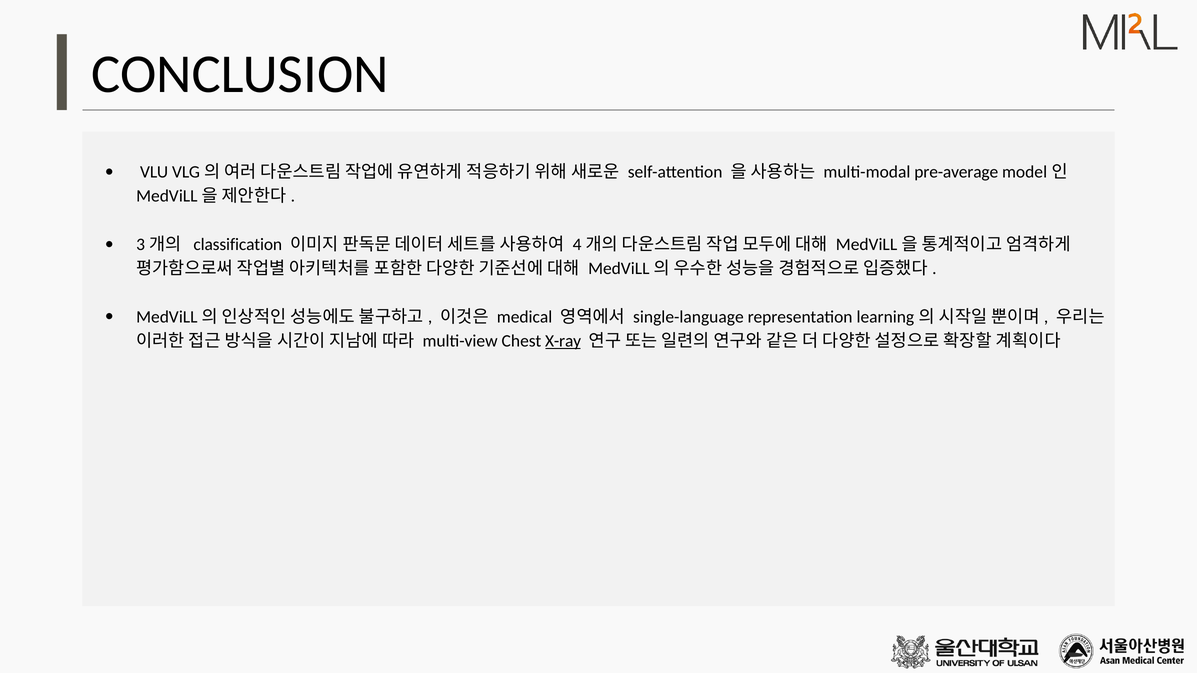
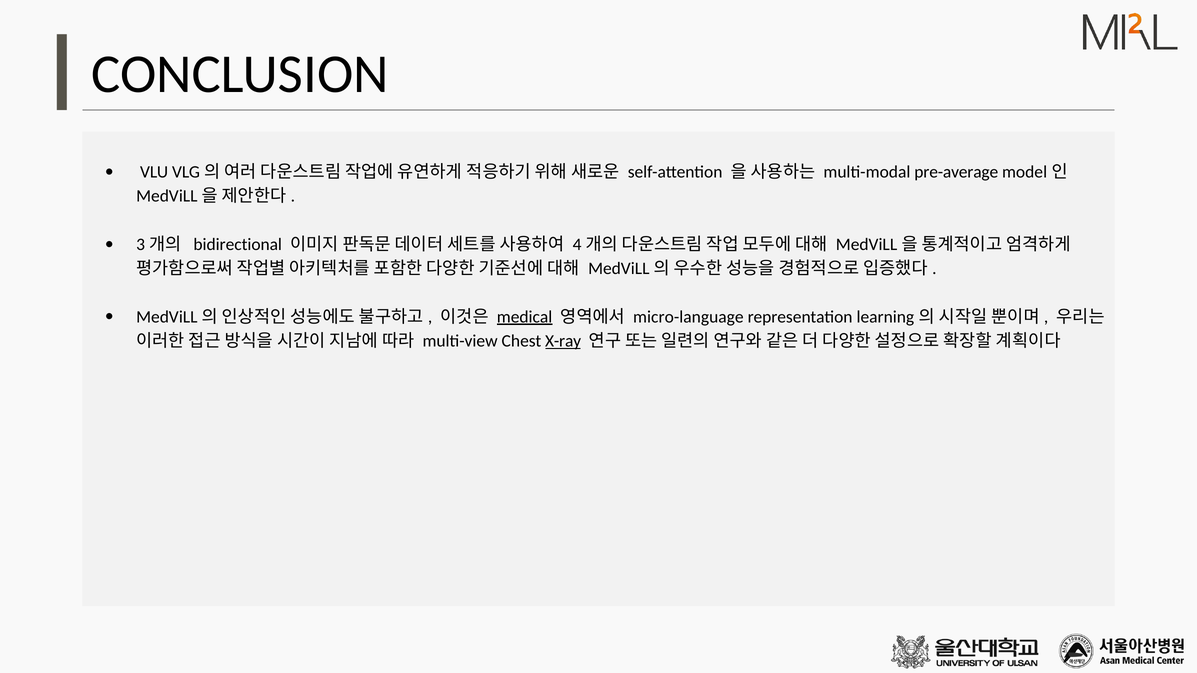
classification: classification -> bidirectional
medical underline: none -> present
single-language: single-language -> micro-language
